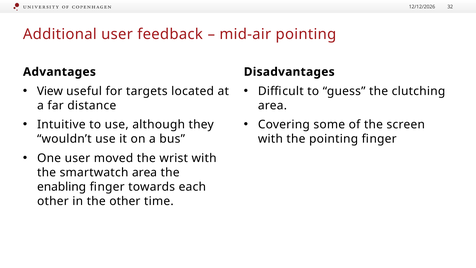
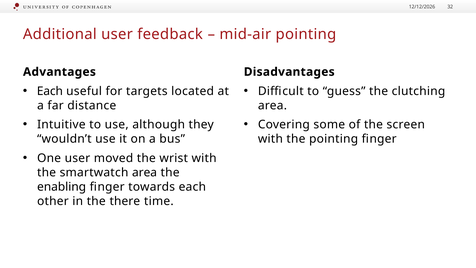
View at (50, 91): View -> Each
the other: other -> there
